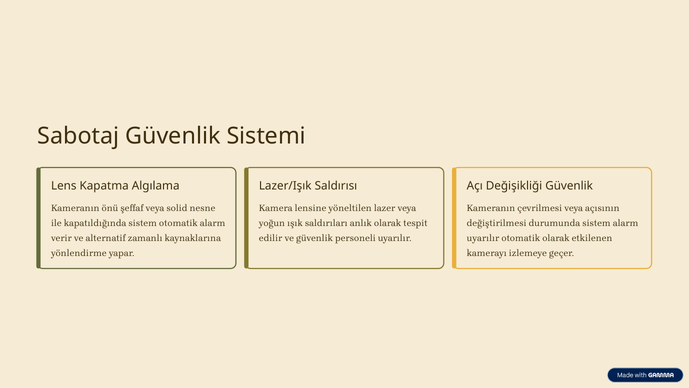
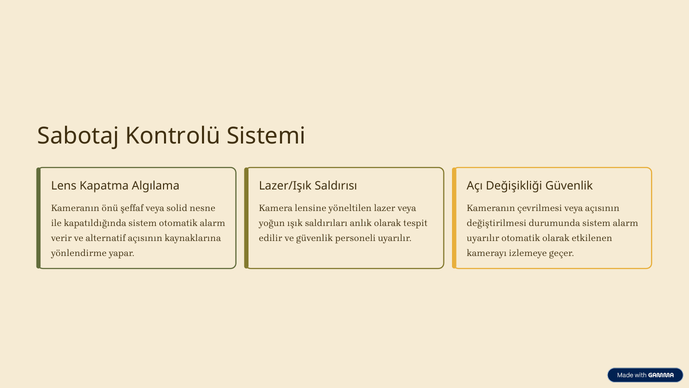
Sabotaj Güvenlik: Güvenlik -> Kontrolü
alternatif zamanlı: zamanlı -> açısının
